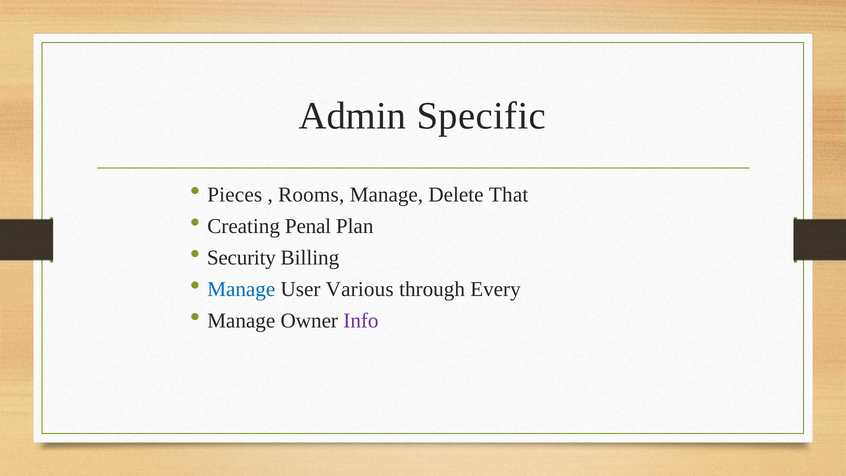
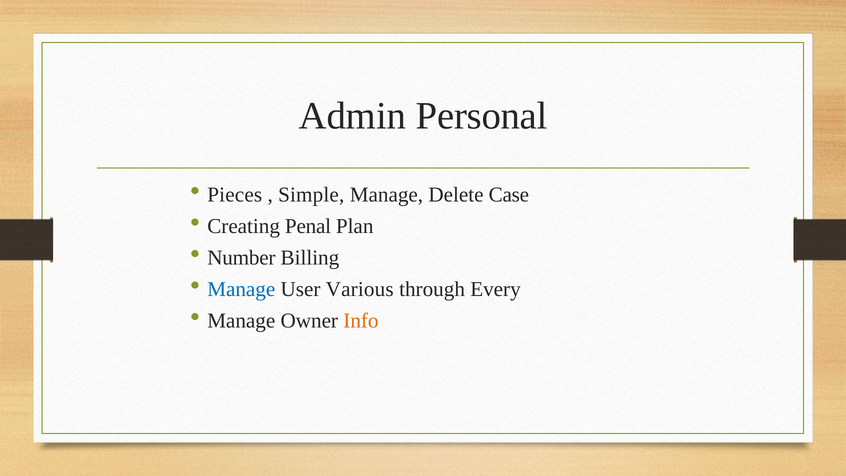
Specific: Specific -> Personal
Rooms: Rooms -> Simple
That: That -> Case
Security: Security -> Number
Info colour: purple -> orange
